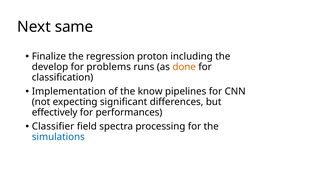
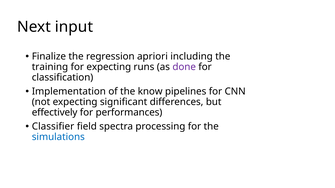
same: same -> input
proton: proton -> apriori
develop: develop -> training
for problems: problems -> expecting
done colour: orange -> purple
